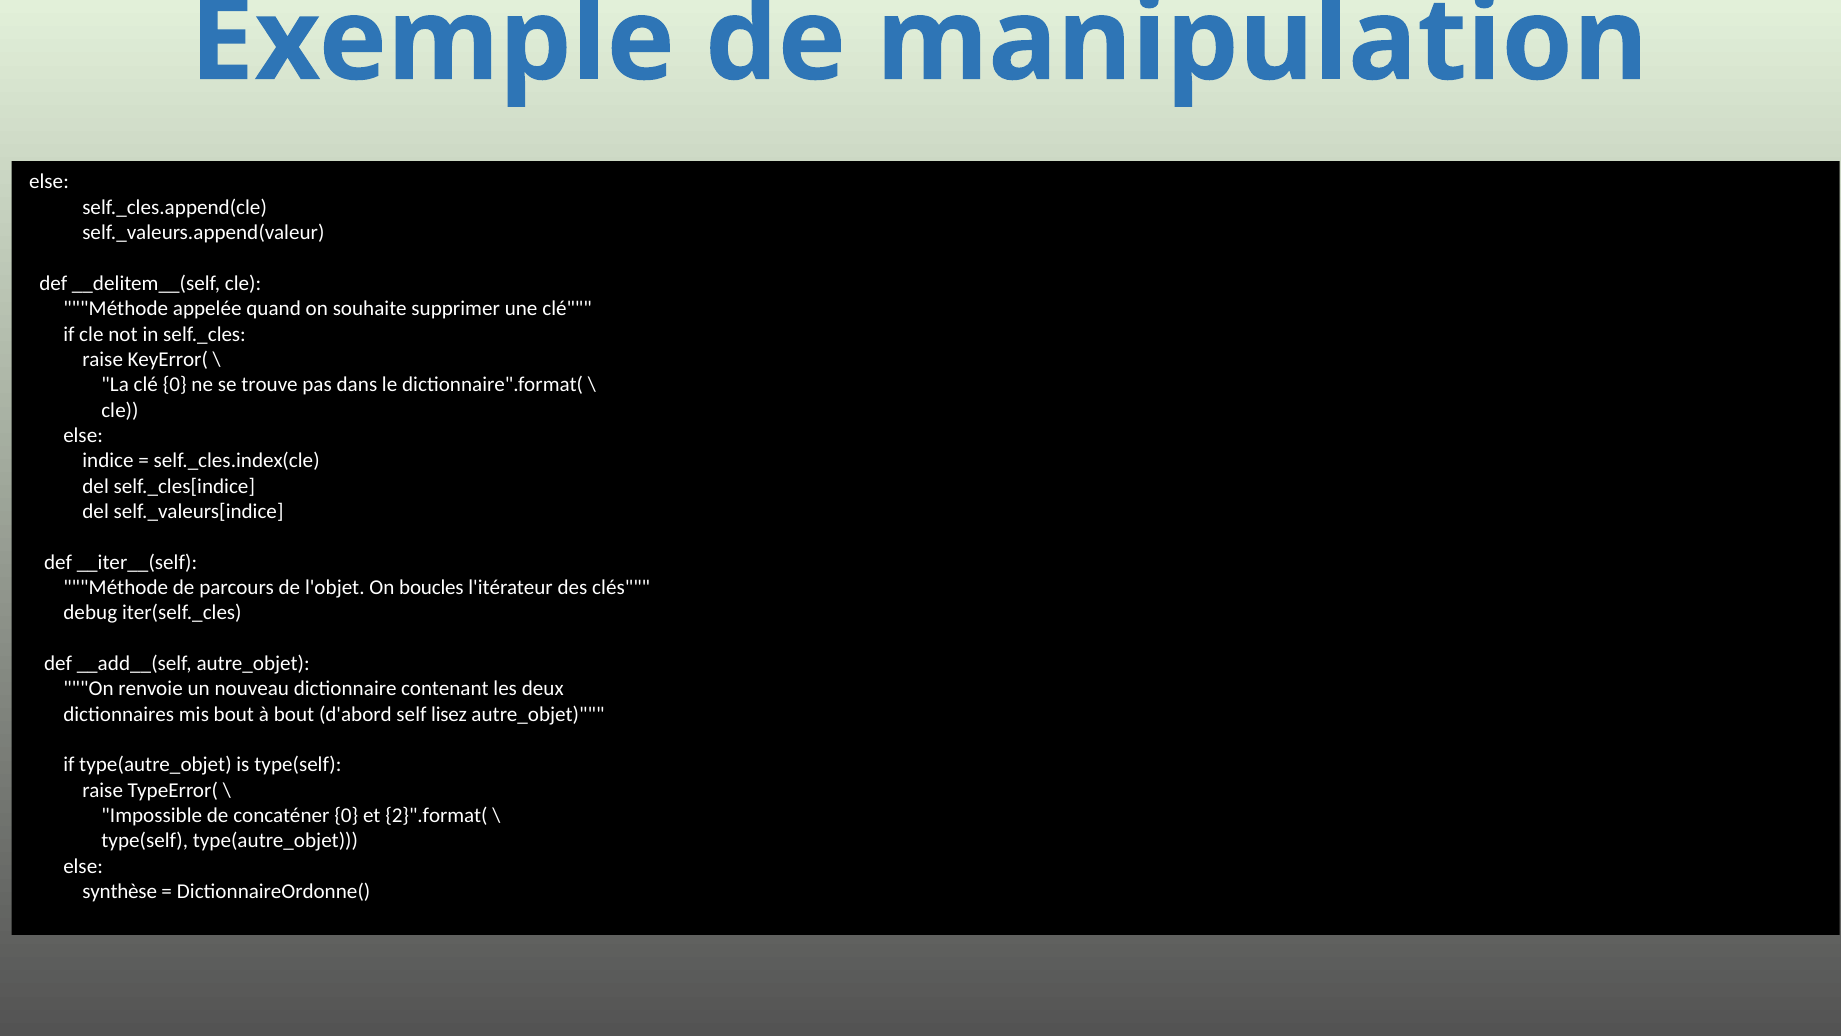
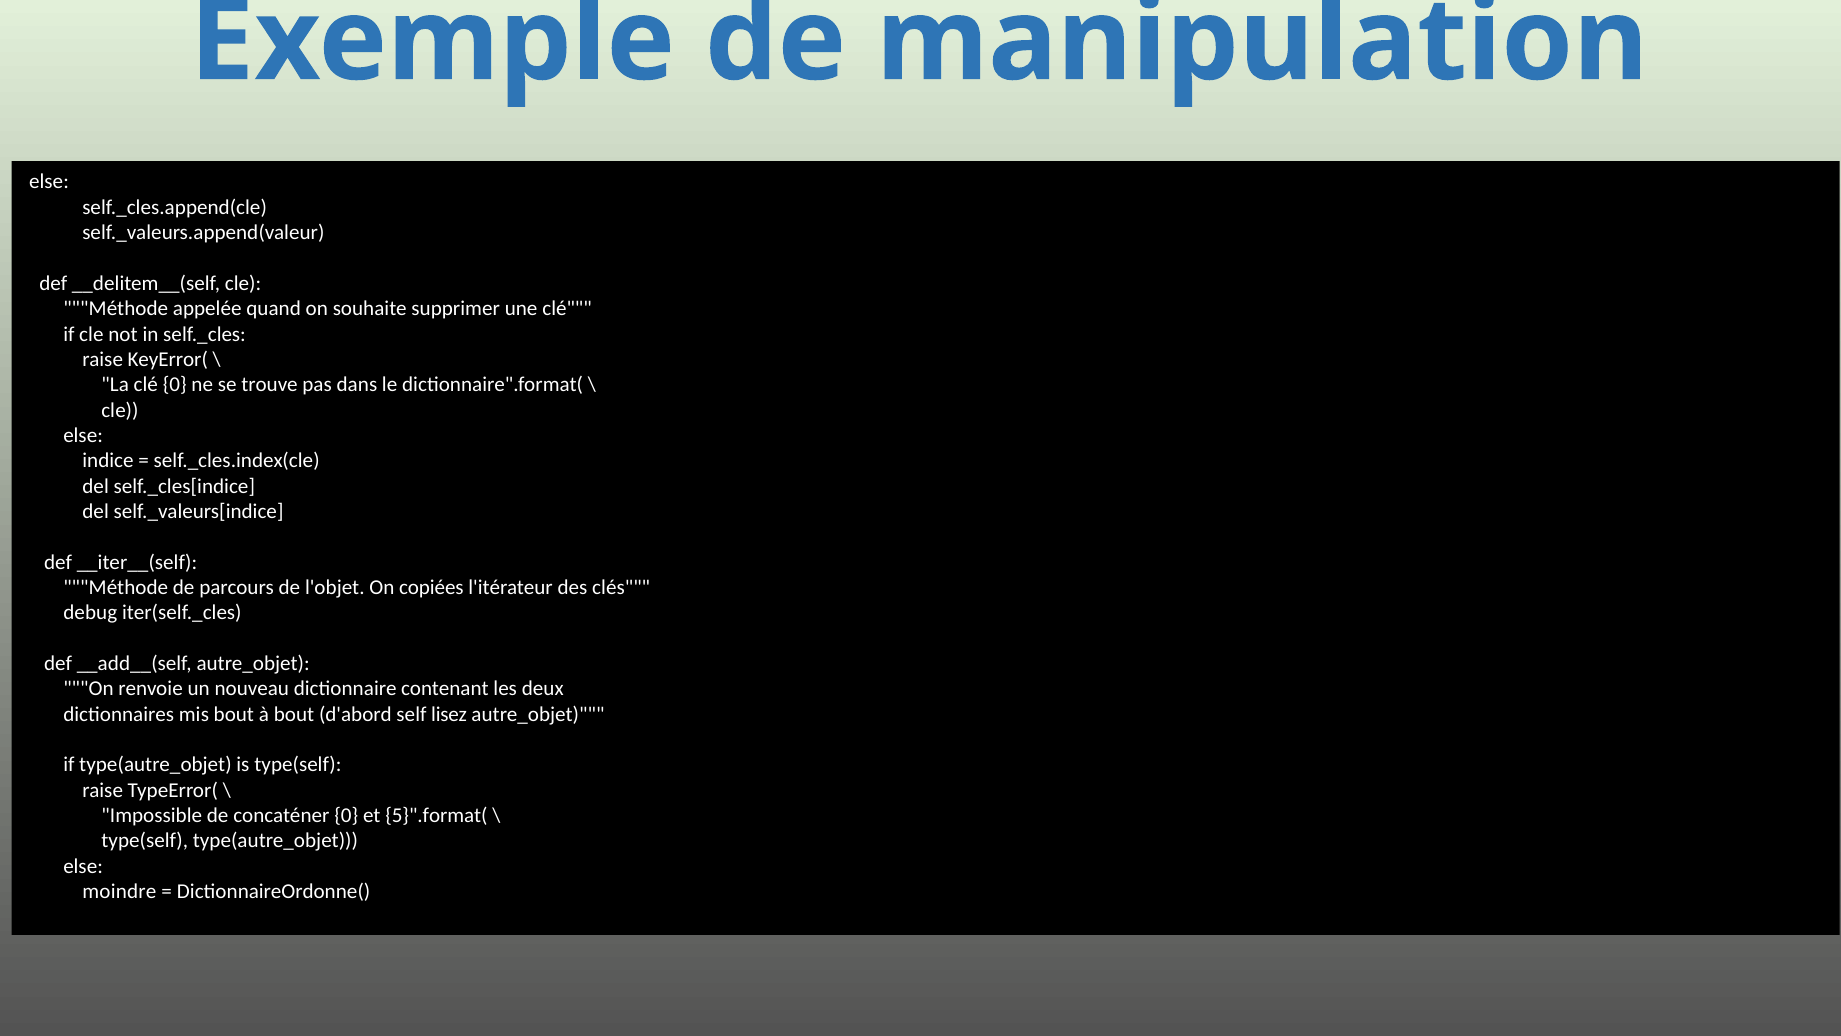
boucles: boucles -> copiées
2}".format(: 2}".format( -> 5}".format(
synthèse: synthèse -> moindre
